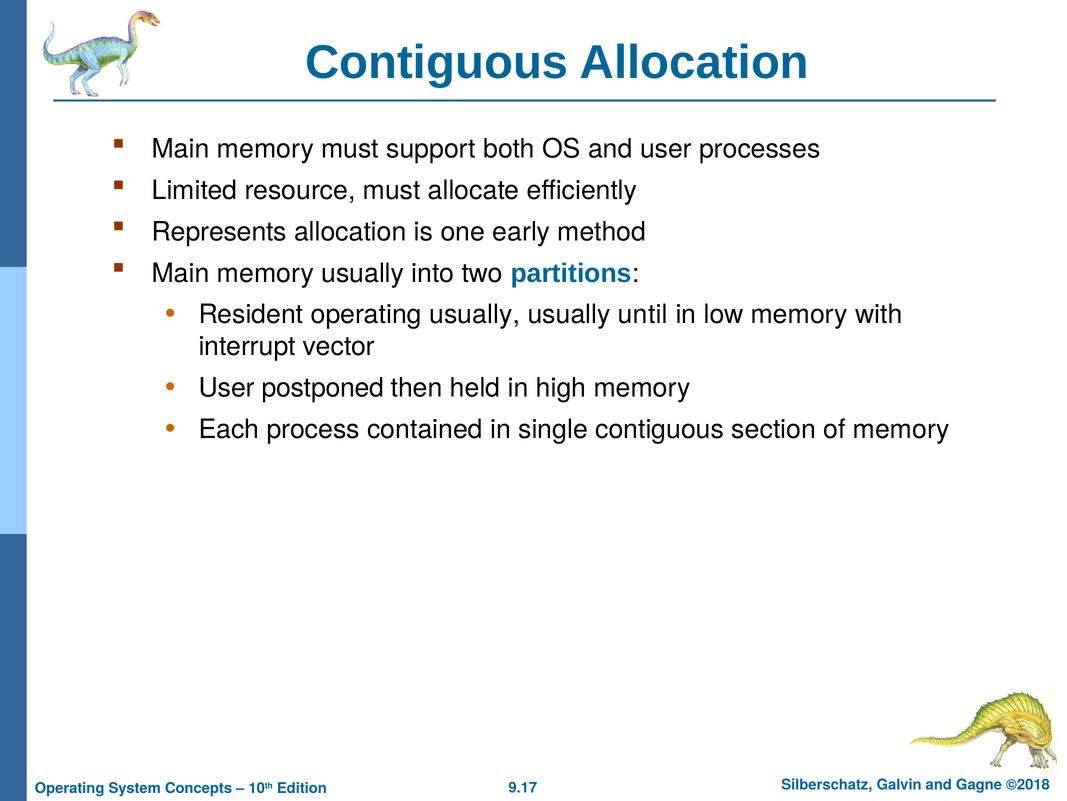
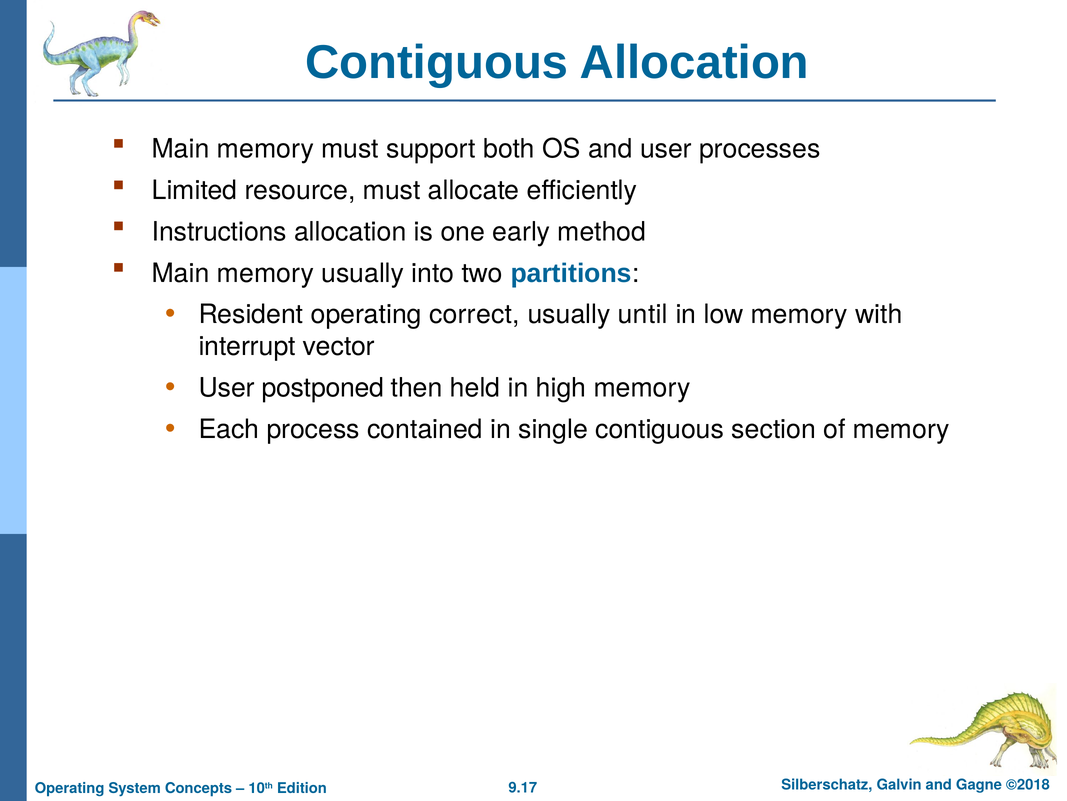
Represents: Represents -> Instructions
operating usually: usually -> correct
